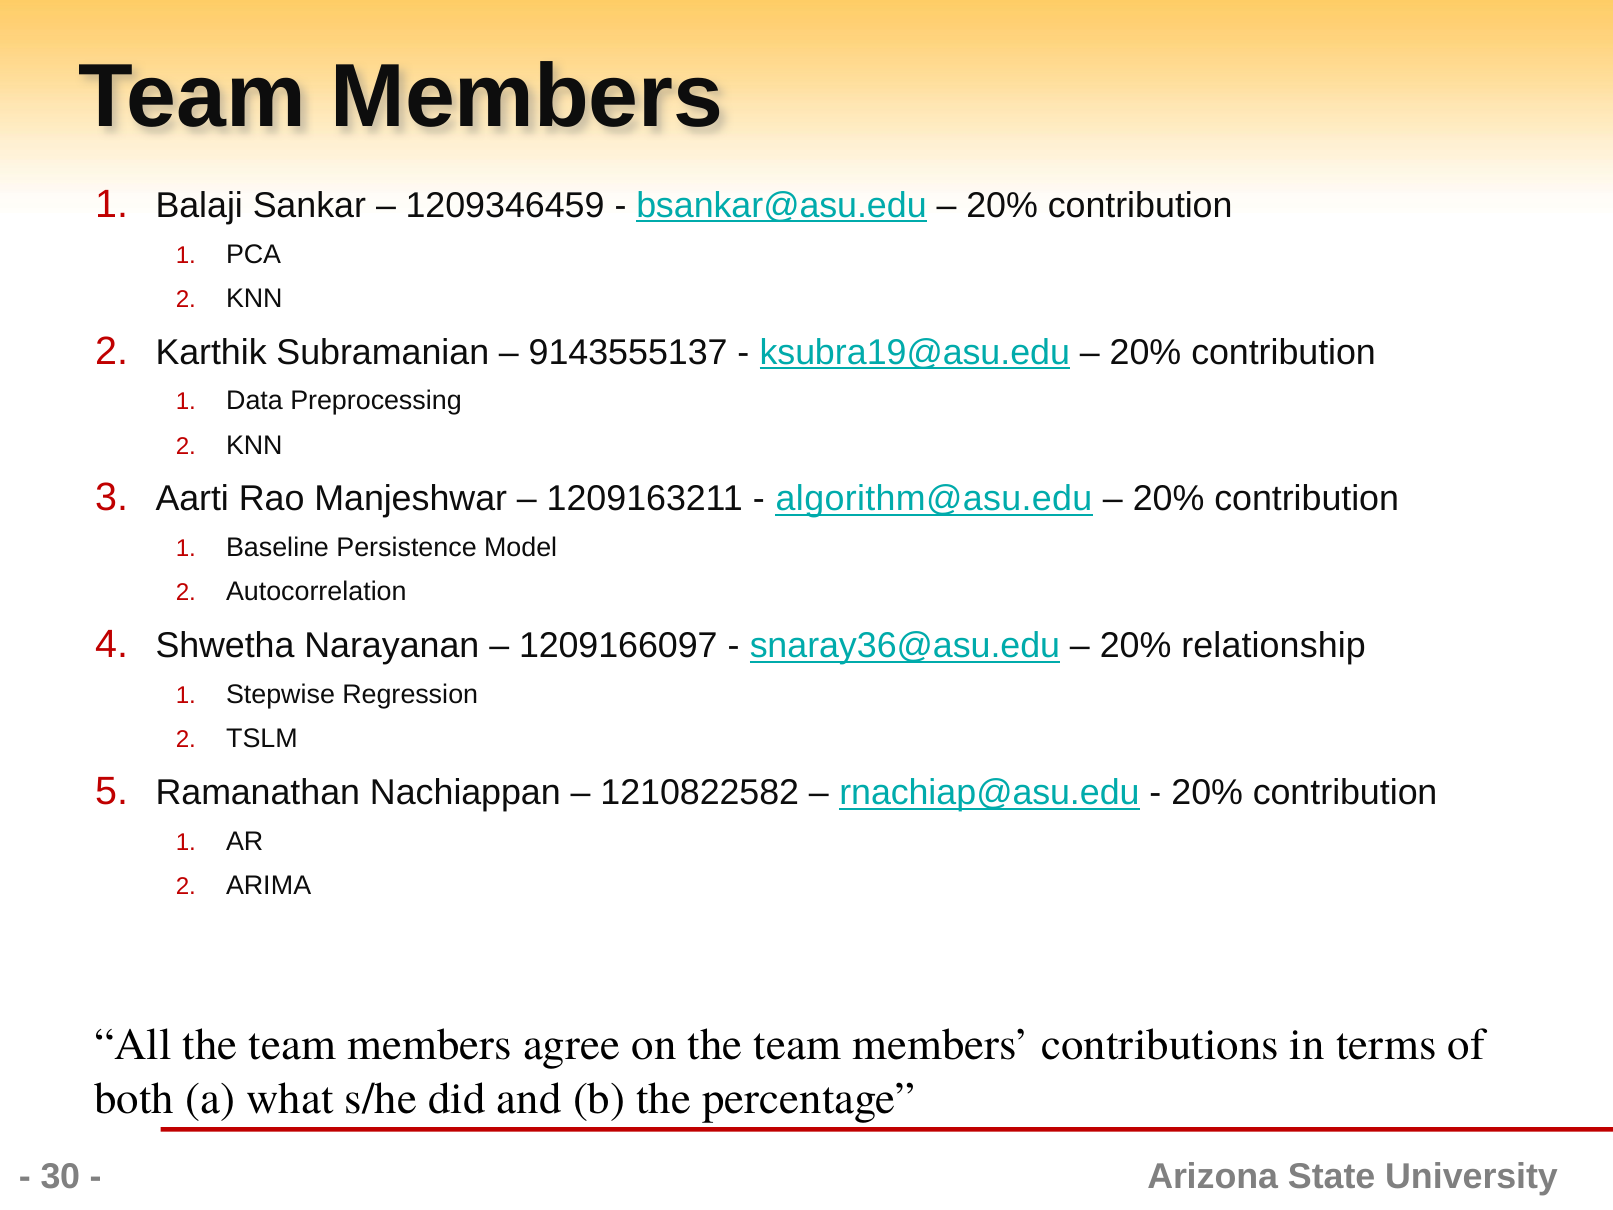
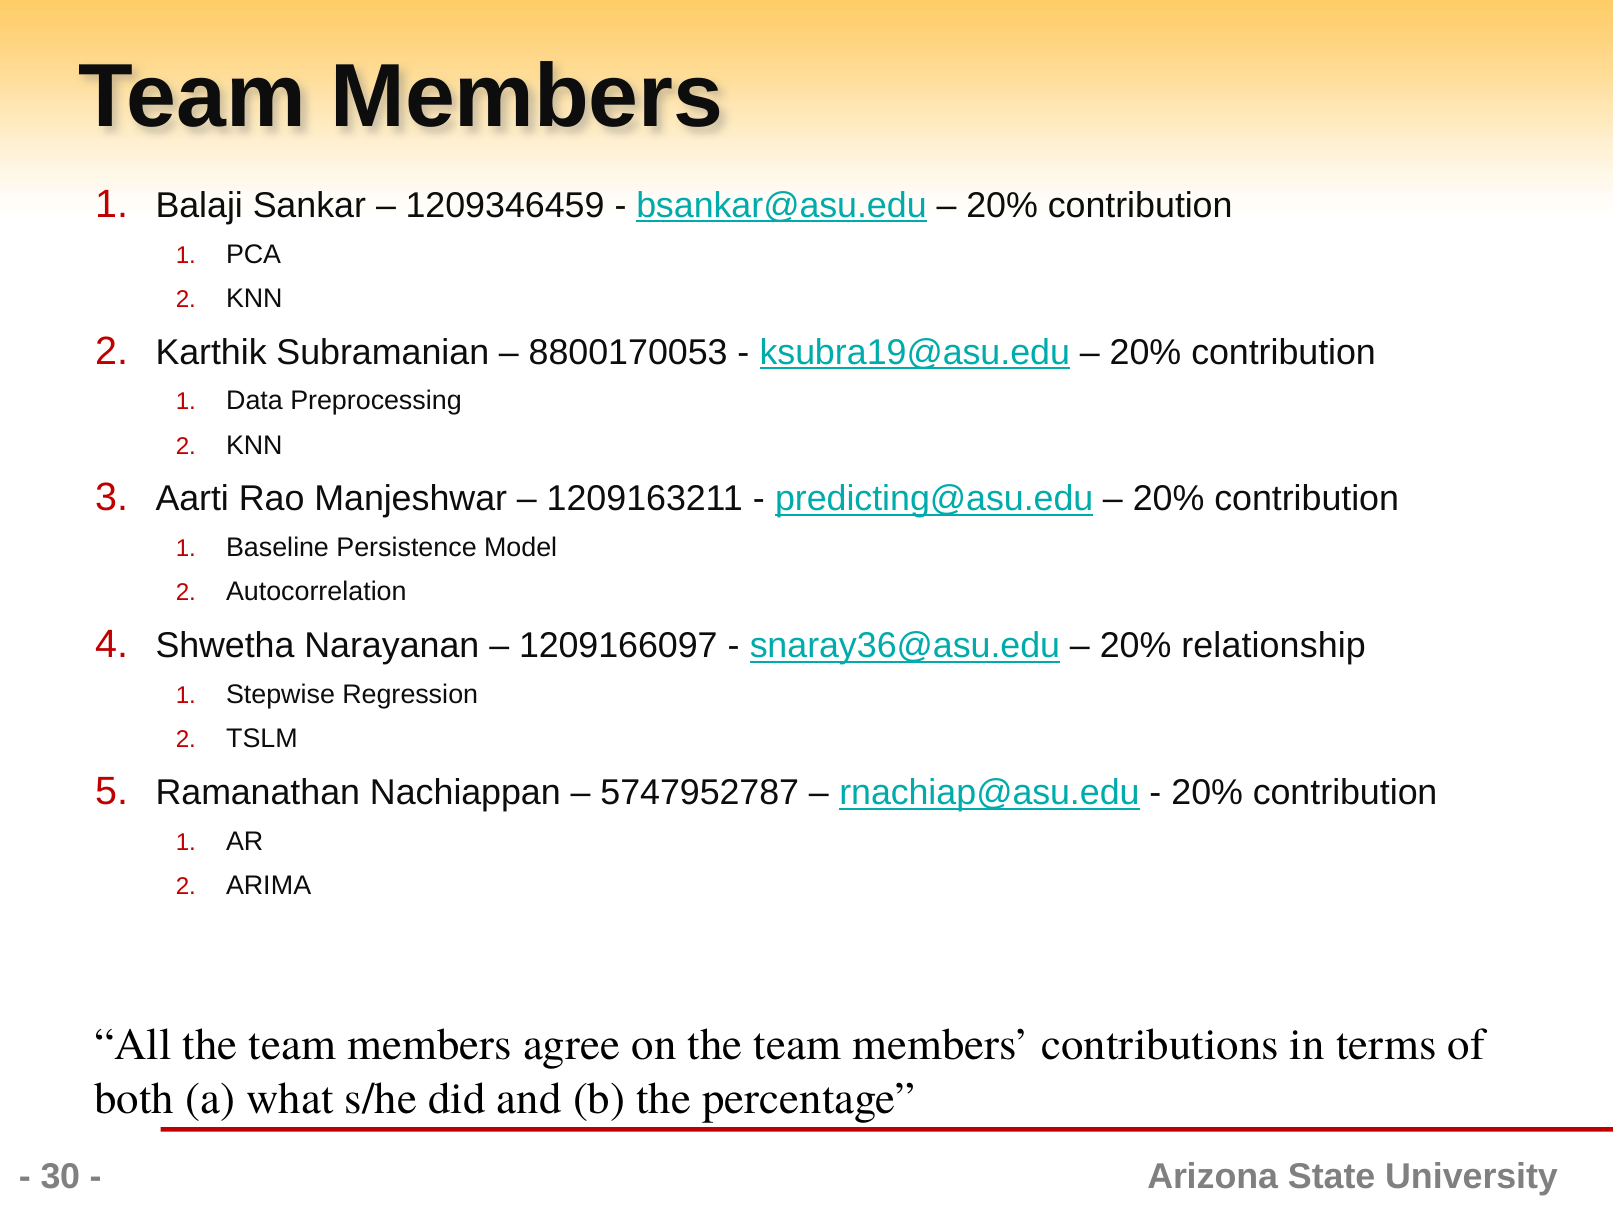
9143555137: 9143555137 -> 8800170053
algorithm@asu.edu: algorithm@asu.edu -> predicting@asu.edu
1210822582: 1210822582 -> 5747952787
